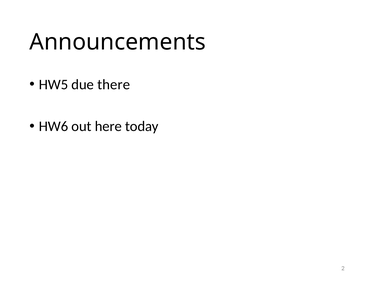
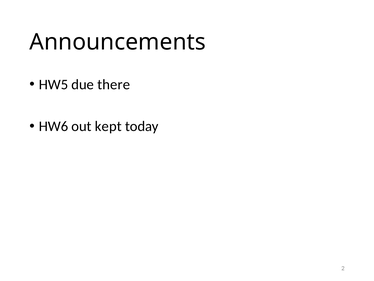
here: here -> kept
